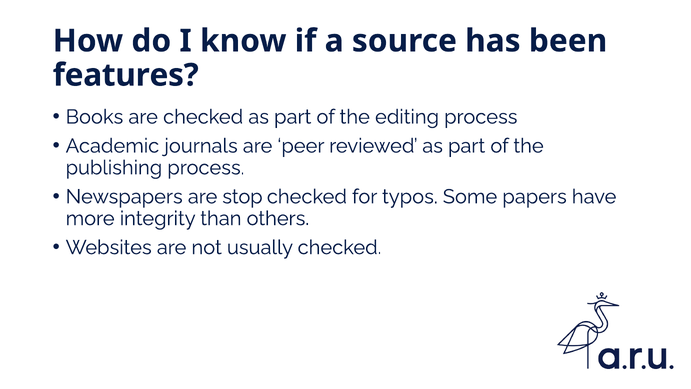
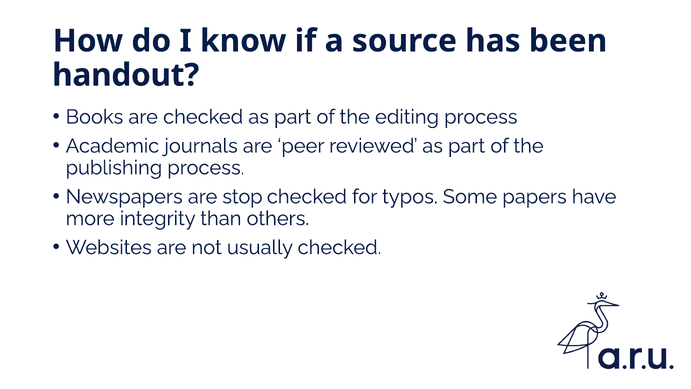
features: features -> handout
